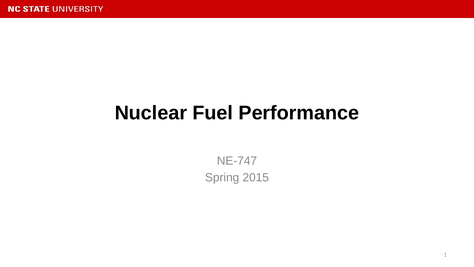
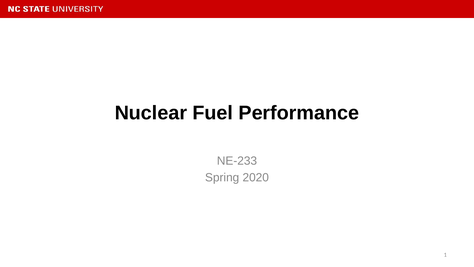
NE-747: NE-747 -> NE-233
2015: 2015 -> 2020
